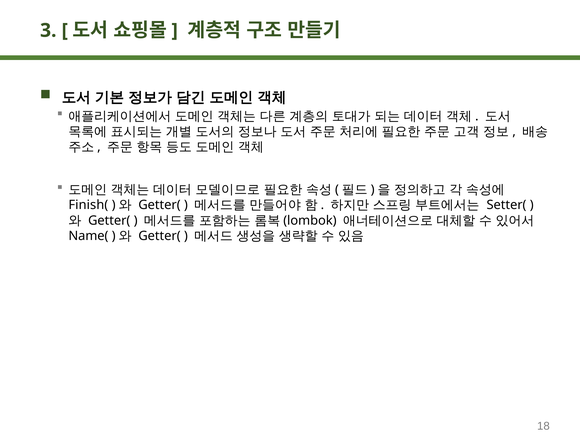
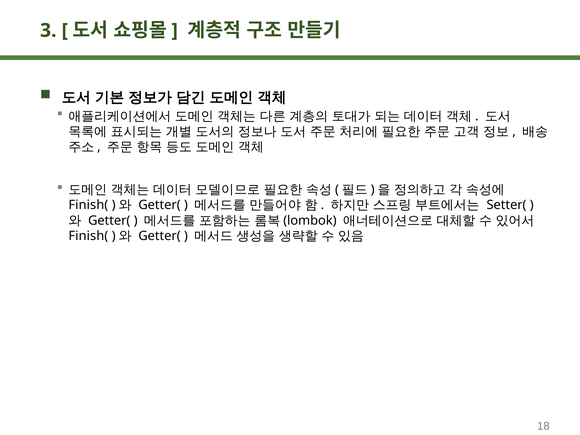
Name( at (88, 236): Name( -> Finish(
